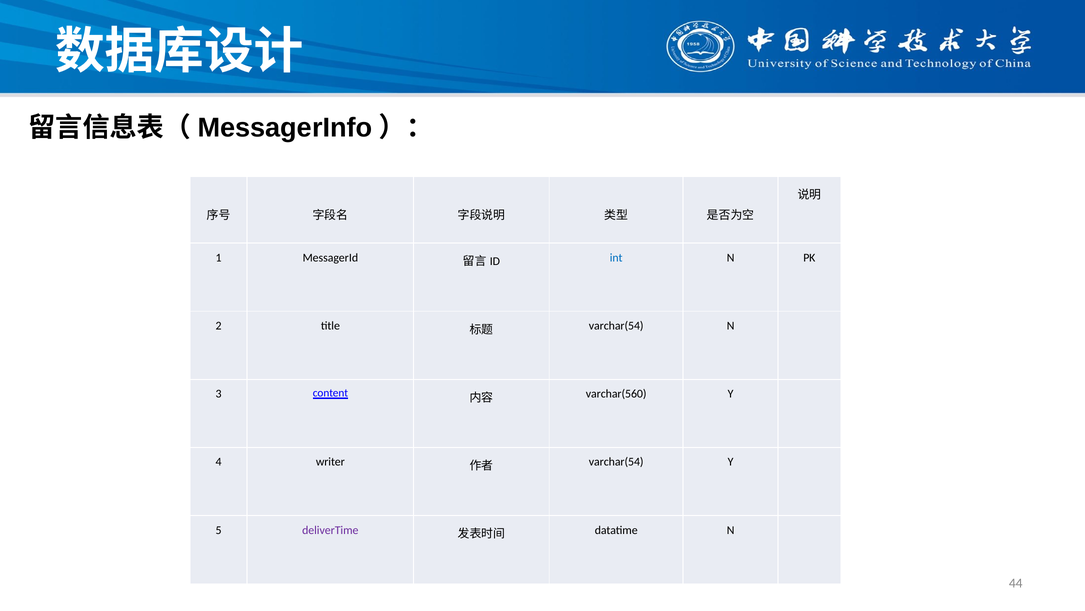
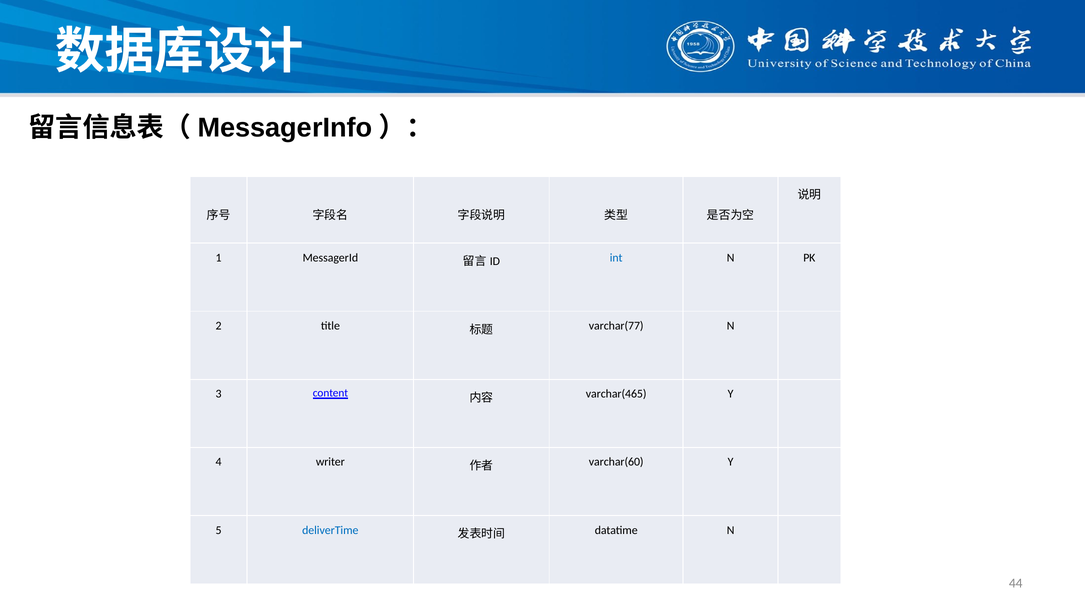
varchar(54 at (616, 325): varchar(54 -> varchar(77
varchar(560: varchar(560 -> varchar(465
varchar(54 at (616, 461): varchar(54 -> varchar(60
deliverTime colour: purple -> blue
